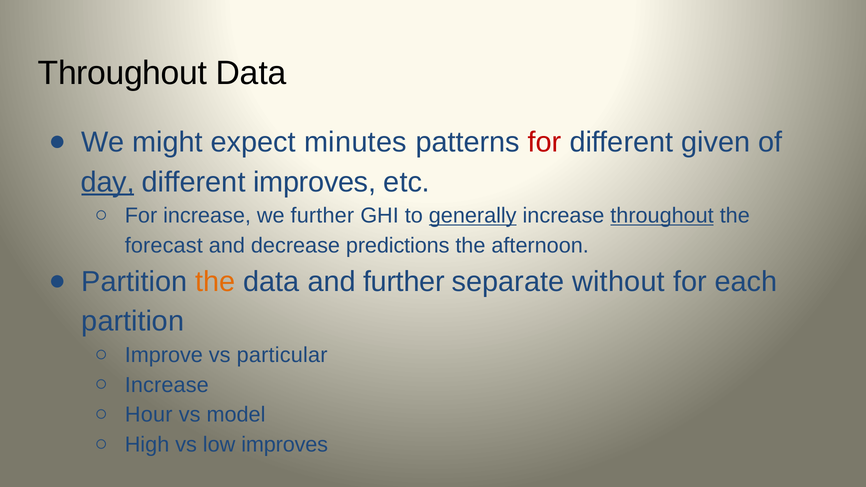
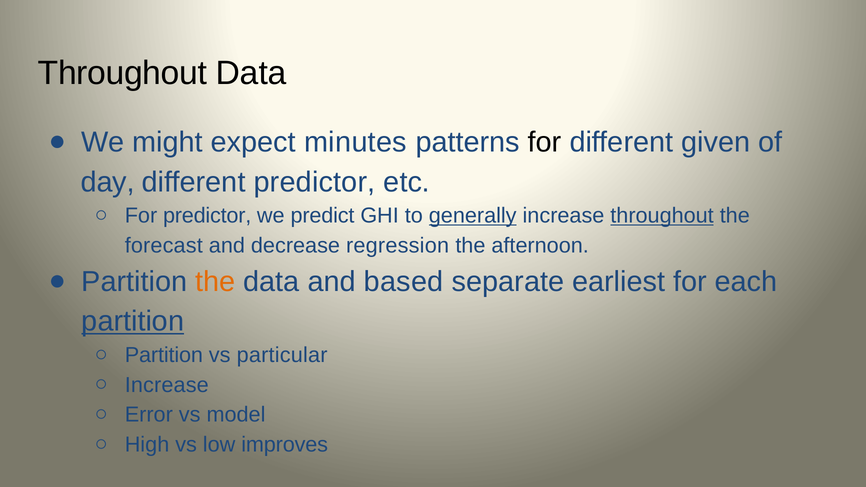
for at (545, 142) colour: red -> black
day underline: present -> none
different improves: improves -> predictor
For increase: increase -> predictor
we further: further -> predict
predictions: predictions -> regression
and further: further -> based
without: without -> earliest
partition at (133, 322) underline: none -> present
Improve at (164, 355): Improve -> Partition
Hour: Hour -> Error
